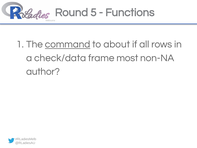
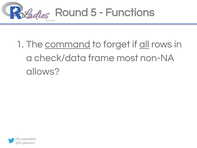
about: about -> forget
all underline: none -> present
author: author -> allows
